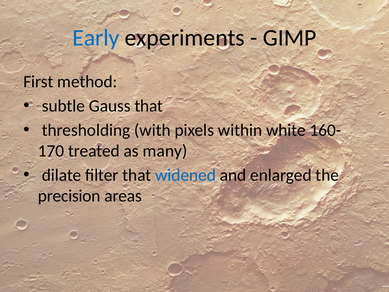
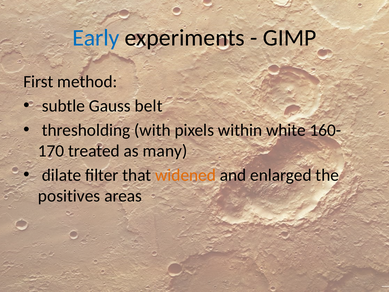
Gauss that: that -> belt
widened colour: blue -> orange
precision: precision -> positives
